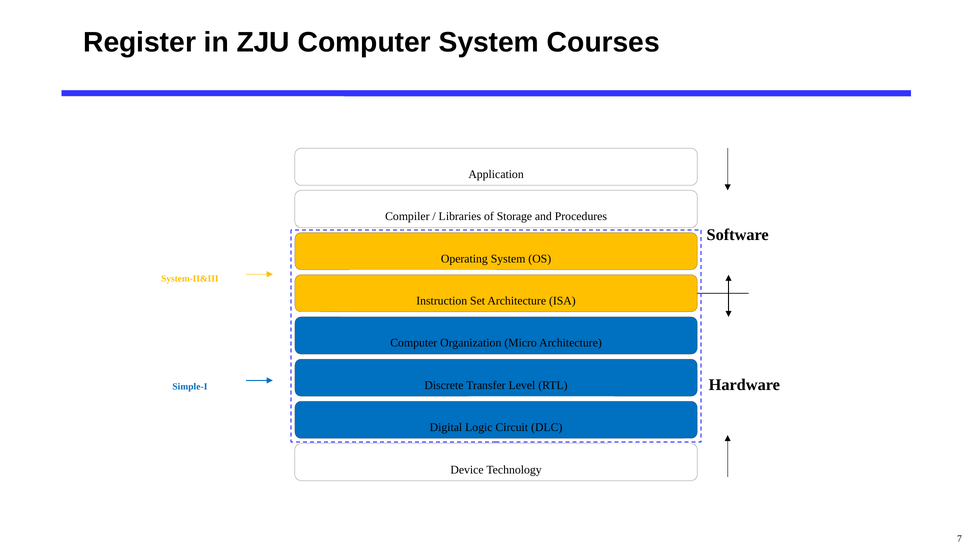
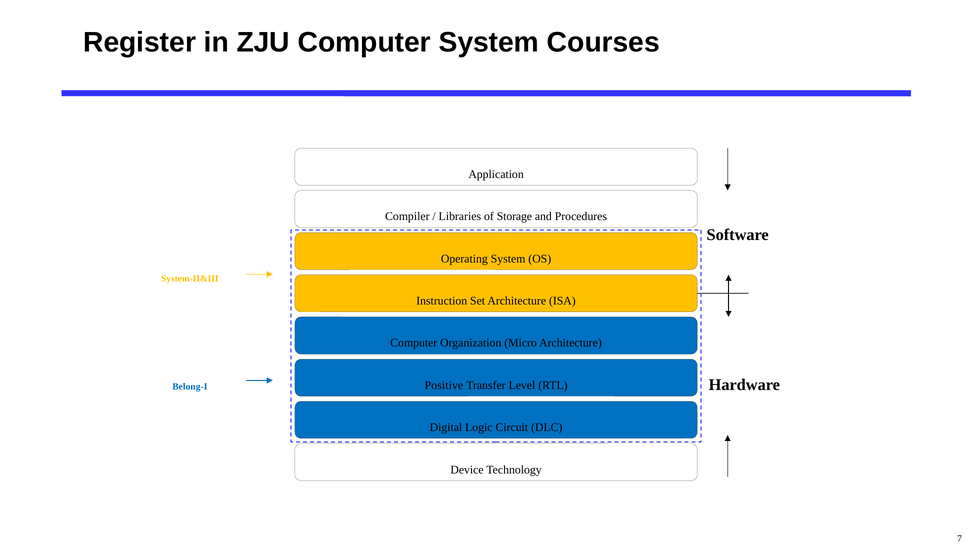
Discrete: Discrete -> Positive
Simple-I: Simple-I -> Belong-I
